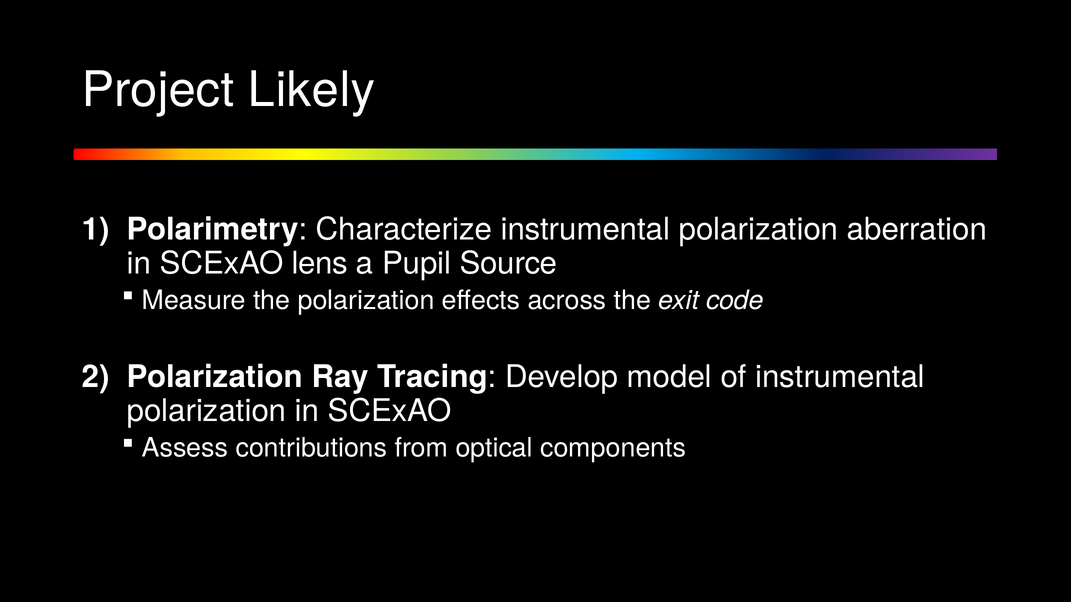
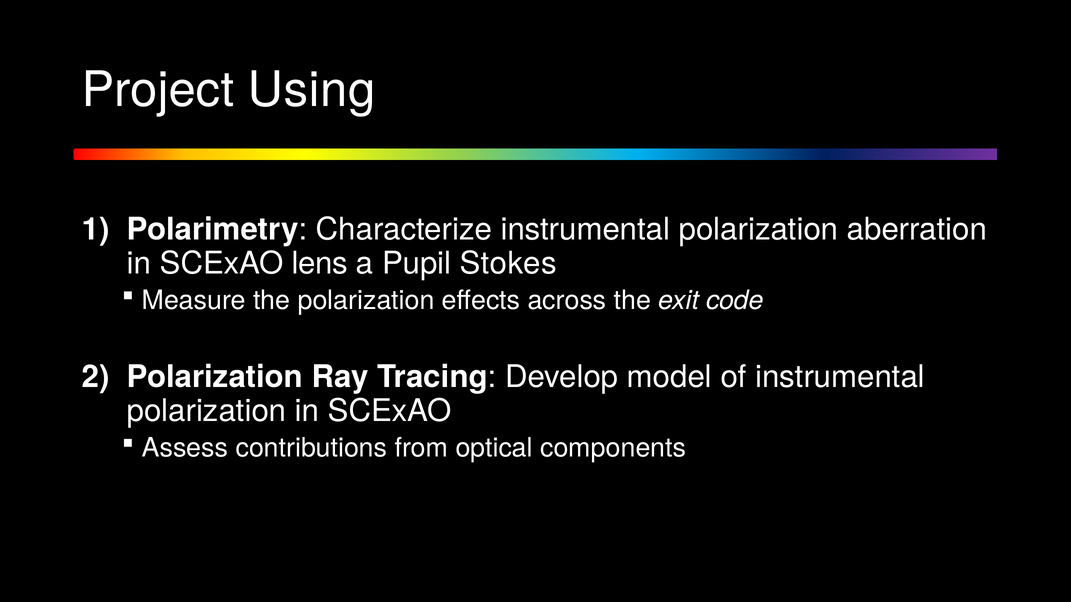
Likely: Likely -> Using
Source: Source -> Stokes
